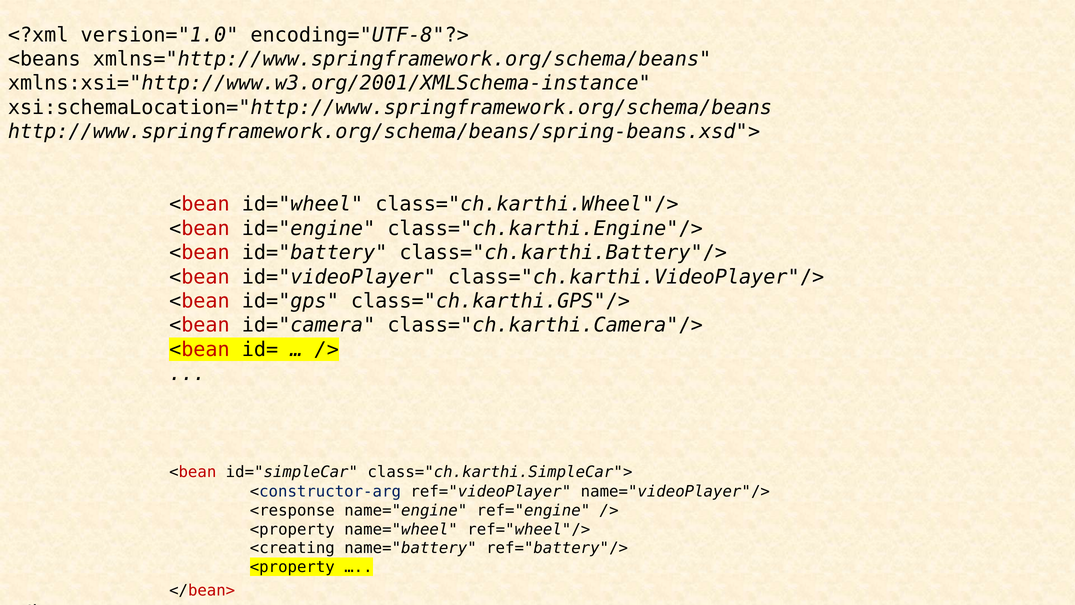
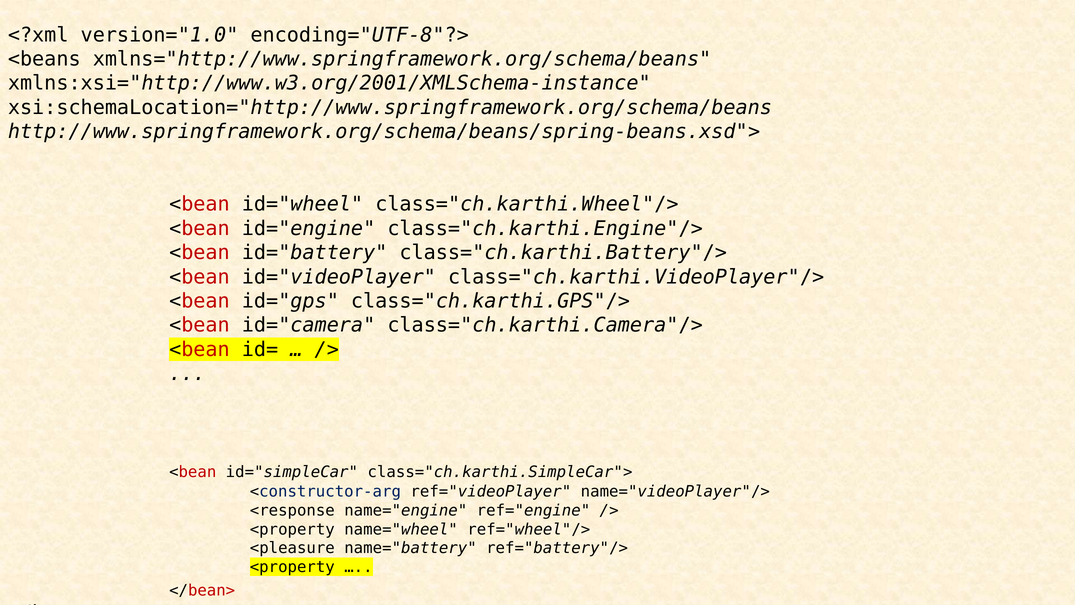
<creating: <creating -> <pleasure
